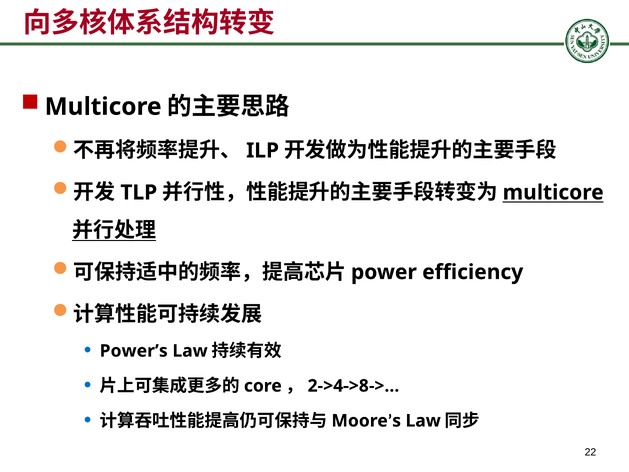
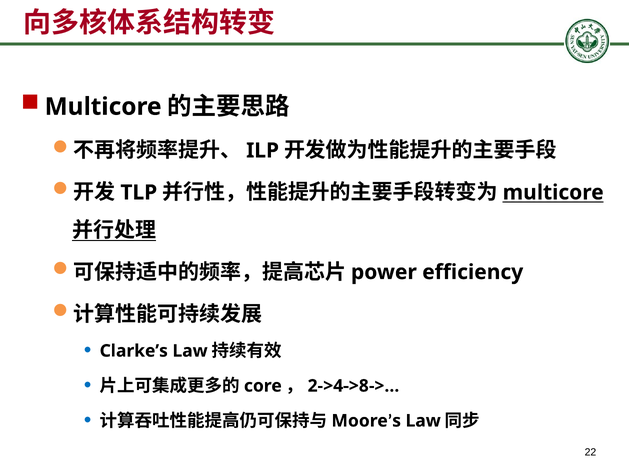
Power’s: Power’s -> Clarke’s
